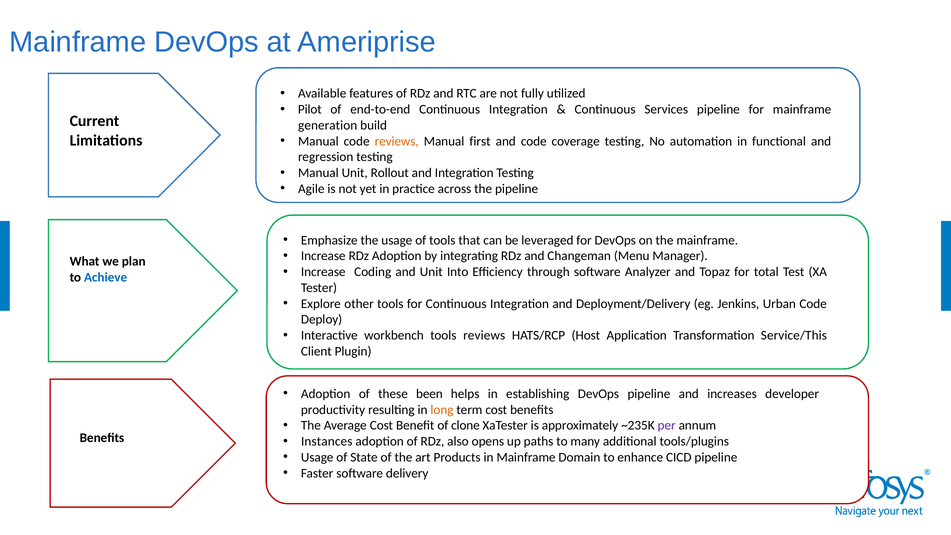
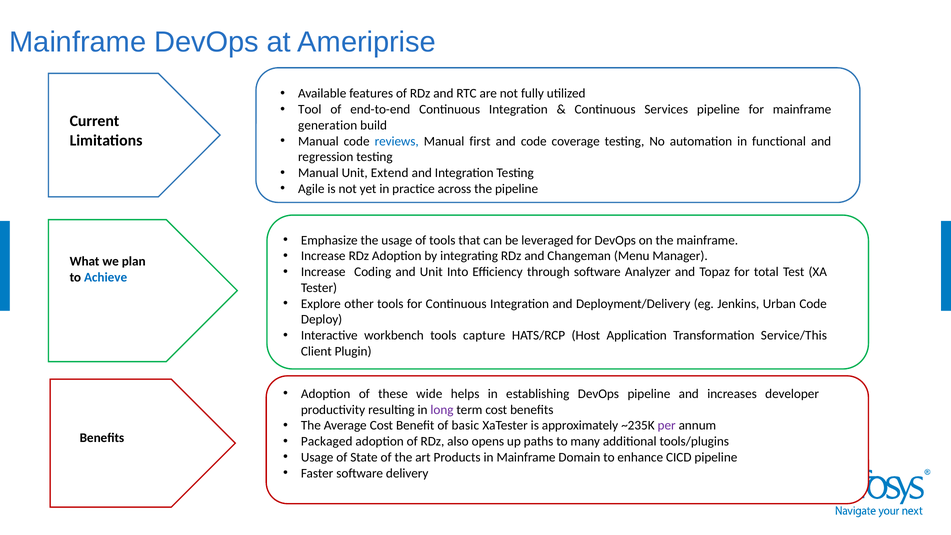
Pilot: Pilot -> Tool
reviews at (397, 141) colour: orange -> blue
Rollout: Rollout -> Extend
tools reviews: reviews -> capture
been: been -> wide
long colour: orange -> purple
clone: clone -> basic
Instances: Instances -> Packaged
